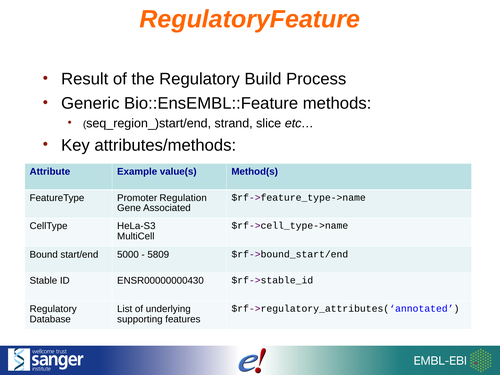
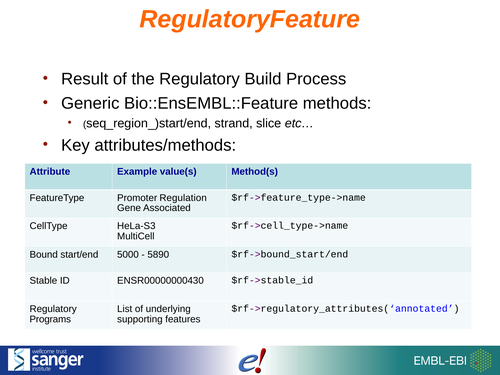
5809: 5809 -> 5890
Database: Database -> Programs
